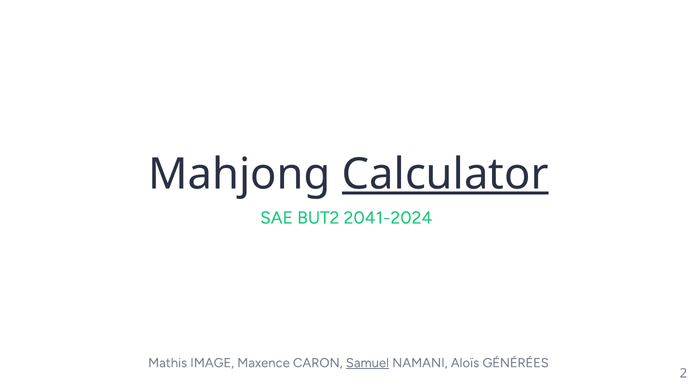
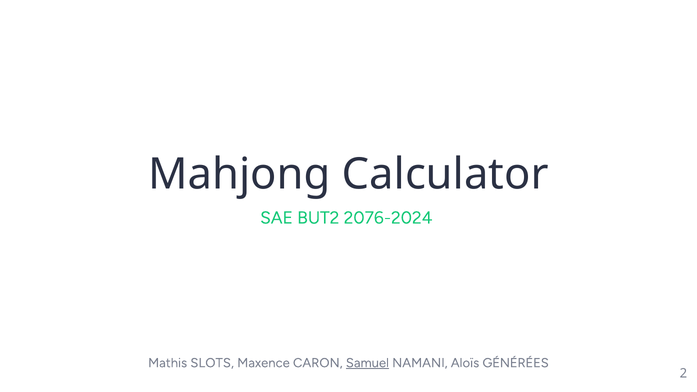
Calculator underline: present -> none
2041-2024: 2041-2024 -> 2076-2024
IMAGE: IMAGE -> SLOTS
